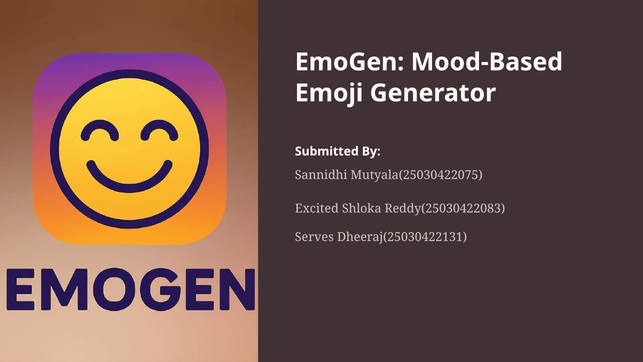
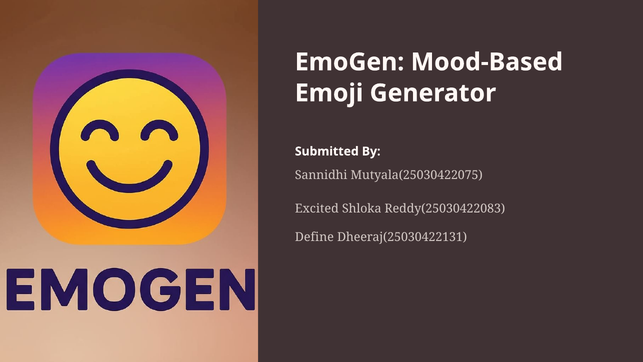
Serves: Serves -> Define
